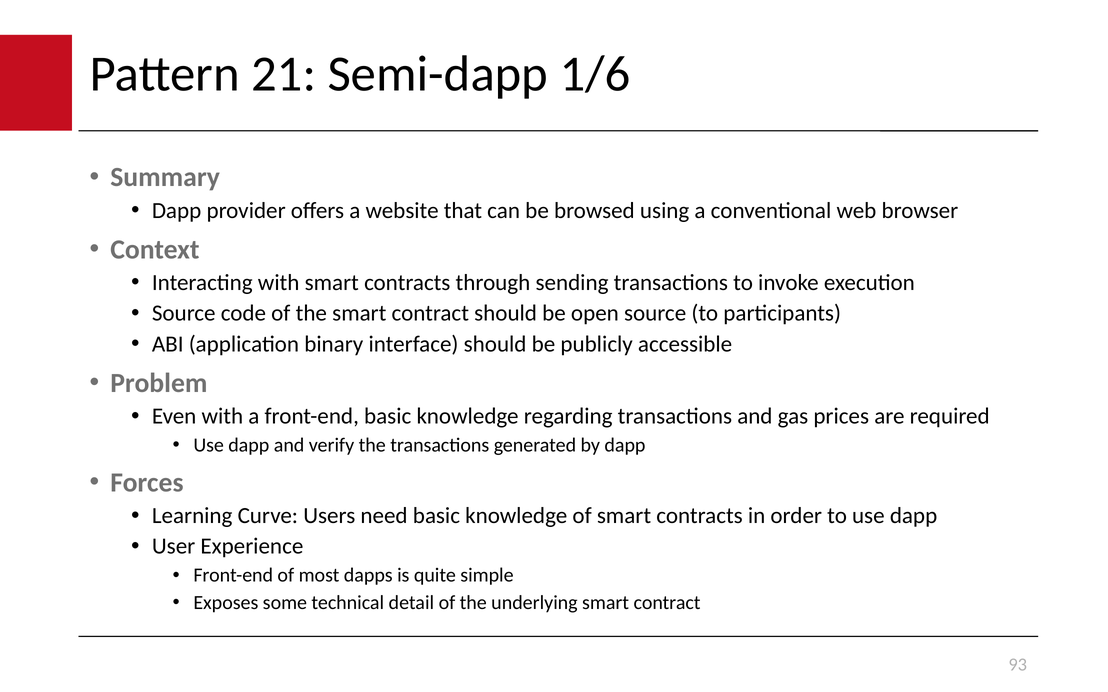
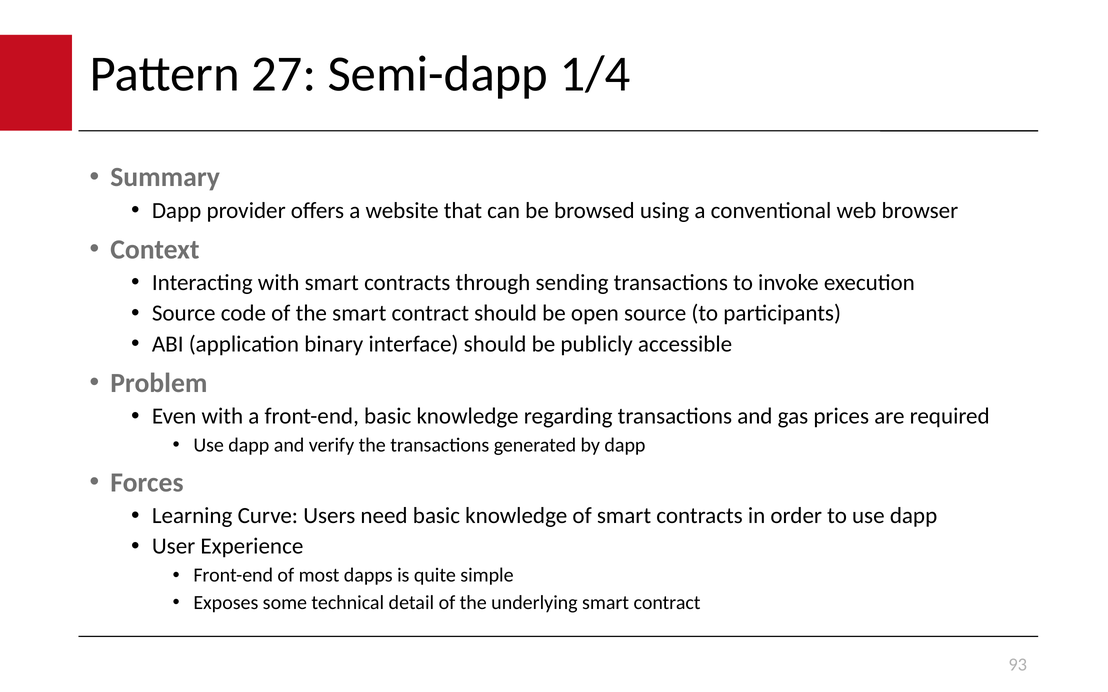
21: 21 -> 27
1/6: 1/6 -> 1/4
